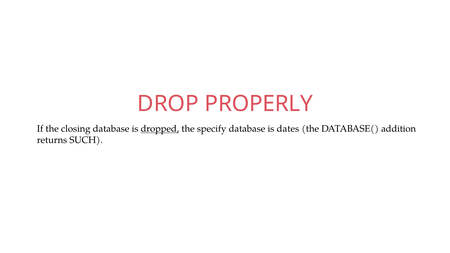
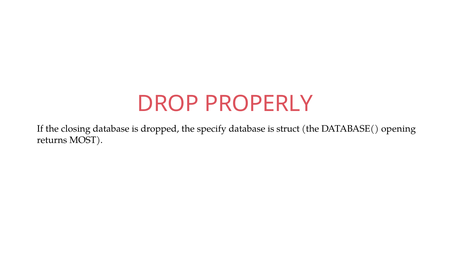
dropped underline: present -> none
dates: dates -> struct
addition: addition -> opening
SUCH: SUCH -> MOST
